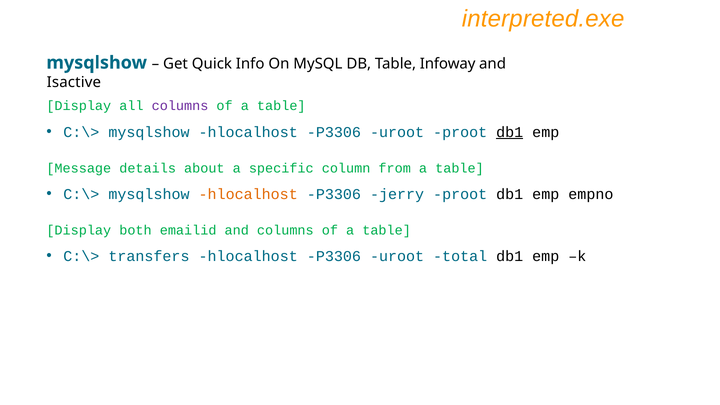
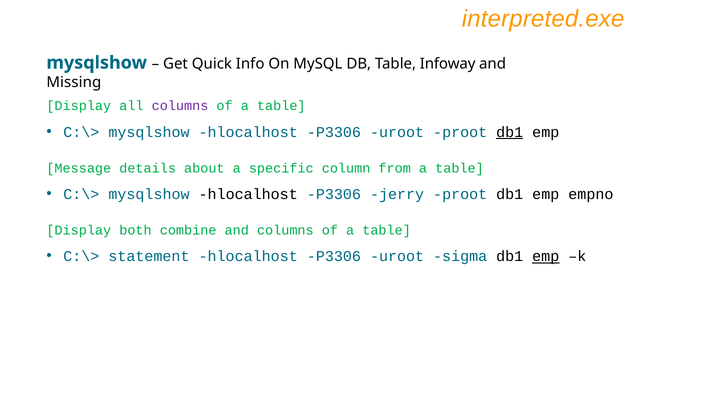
Isactive: Isactive -> Missing
hlocalhost at (248, 194) colour: orange -> black
emailid: emailid -> combine
transfers: transfers -> statement
total: total -> sigma
emp at (546, 256) underline: none -> present
